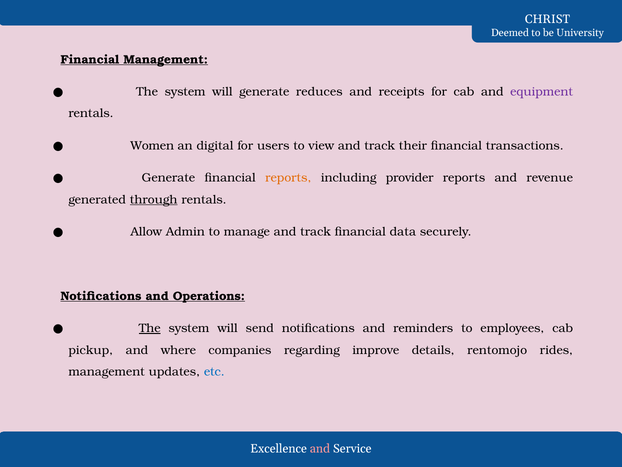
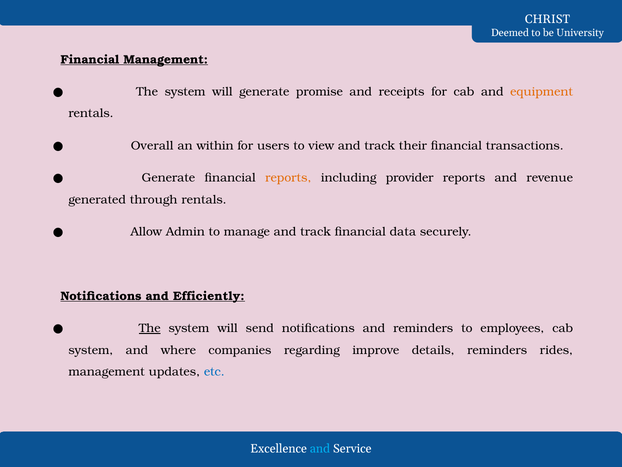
reduces: reduces -> promise
equipment colour: purple -> orange
Women: Women -> Overall
digital: digital -> within
through underline: present -> none
Operations: Operations -> Efficiently
pickup at (91, 350): pickup -> system
details rentomojo: rentomojo -> reminders
and at (320, 448) colour: pink -> light blue
